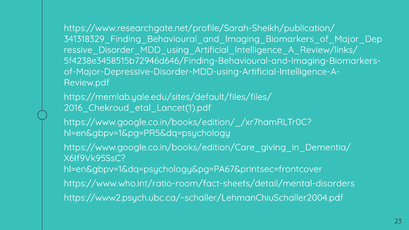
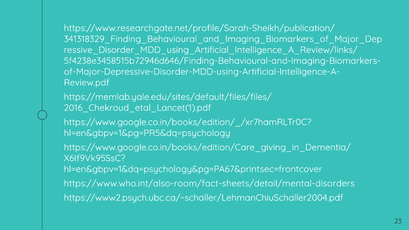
https://www.who.int/ratio-room/fact-sheets/detail/mental-disorders: https://www.who.int/ratio-room/fact-sheets/detail/mental-disorders -> https://www.who.int/also-room/fact-sheets/detail/mental-disorders
